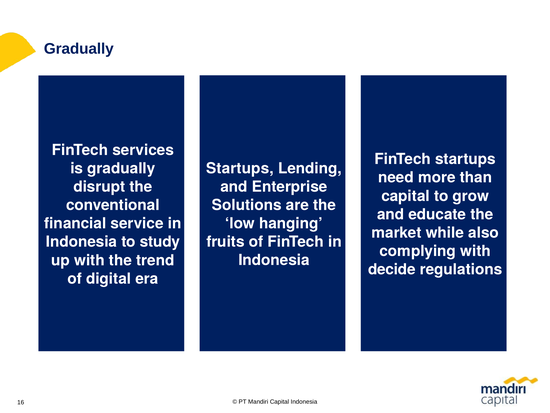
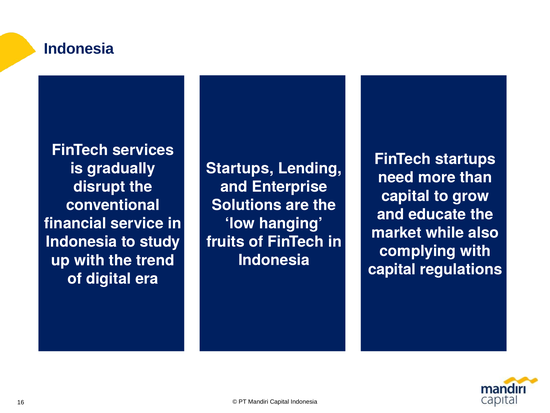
Gradually at (79, 49): Gradually -> Indonesia
decide at (392, 269): decide -> capital
